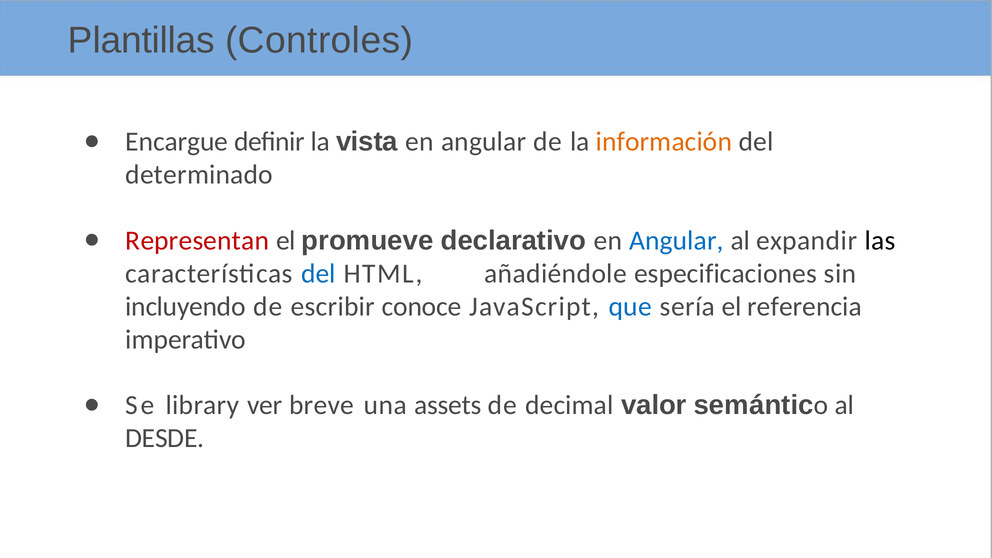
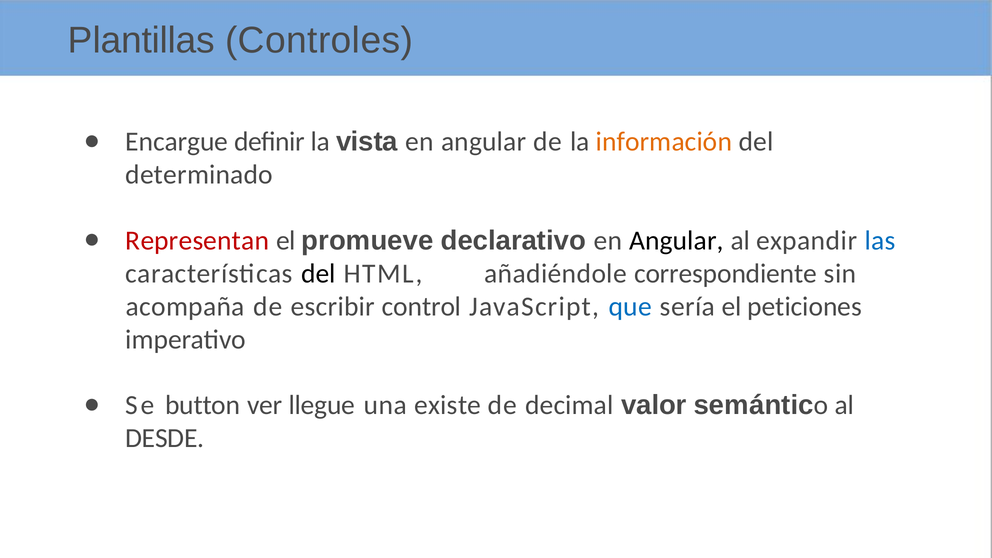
Angular at (676, 240) colour: blue -> black
las colour: black -> blue
del at (318, 274) colour: blue -> black
especificaciones: especificaciones -> correspondiente
incluyendo: incluyendo -> acompaña
conoce: conoce -> control
referencia: referencia -> peticiones
library: library -> button
breve: breve -> llegue
assets: assets -> existe
